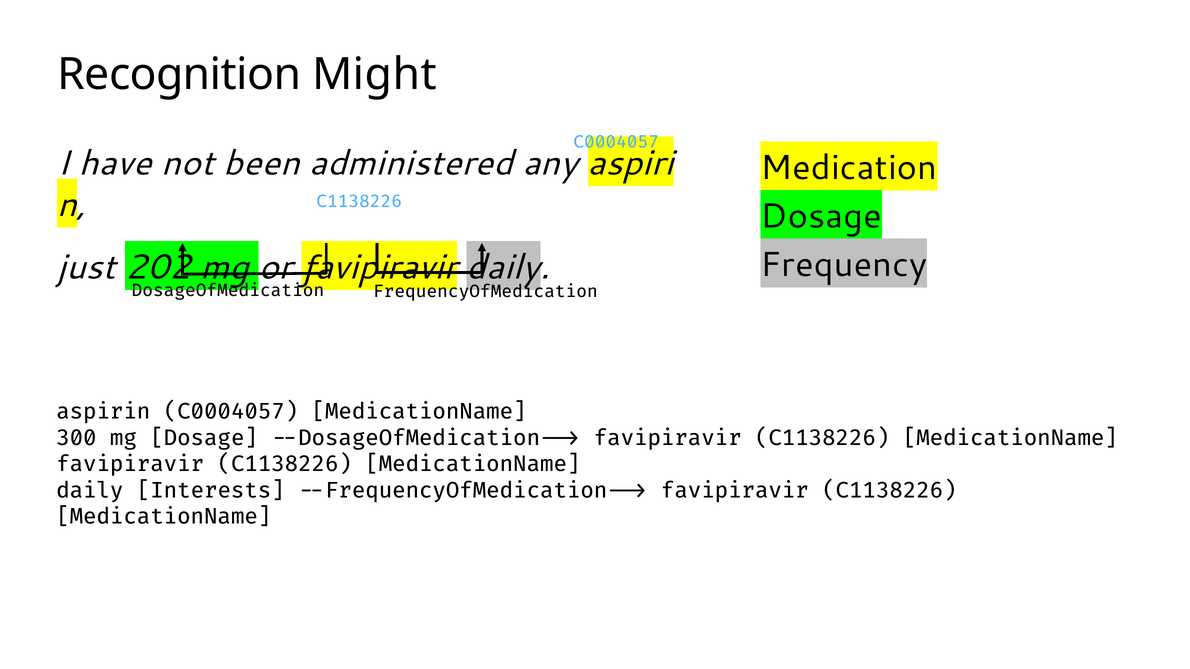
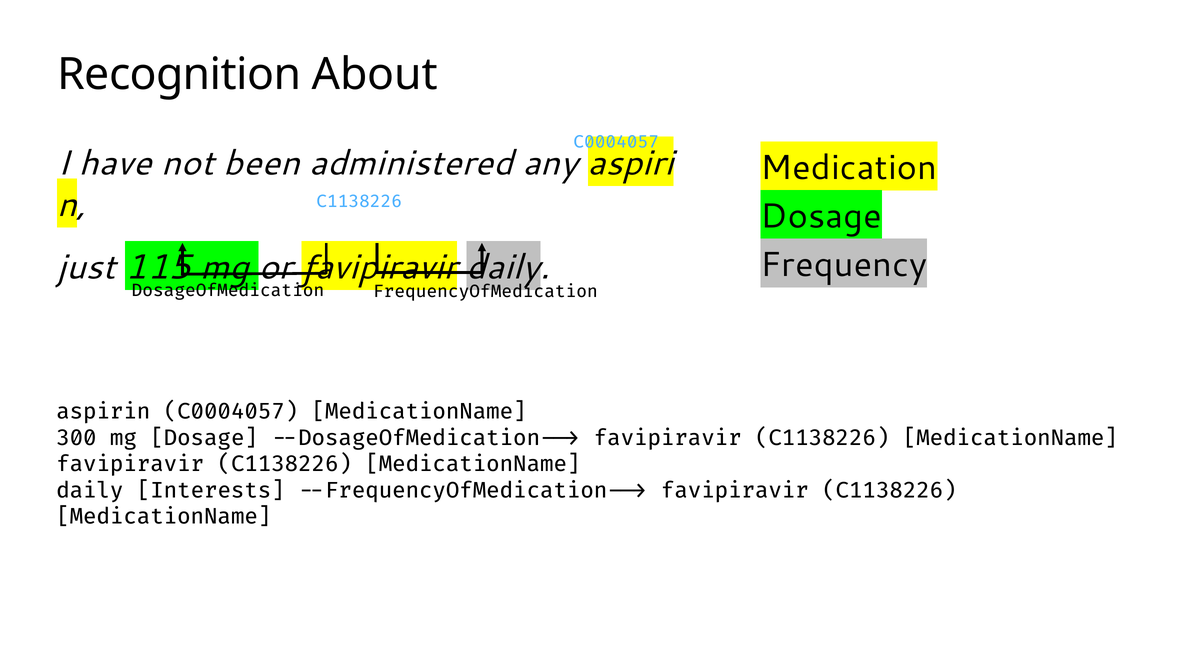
Might: Might -> About
202: 202 -> 115
